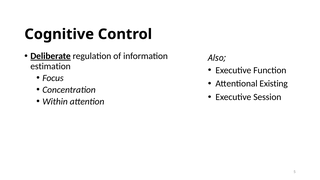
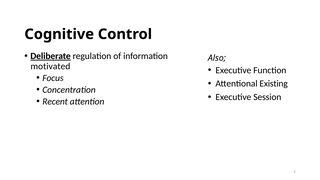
estimation: estimation -> motivated
Within: Within -> Recent
